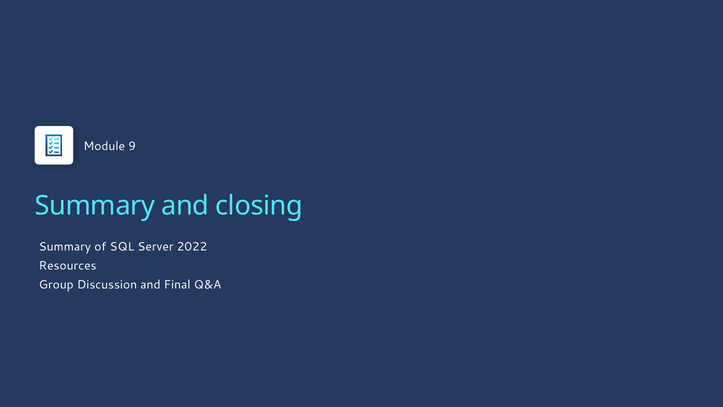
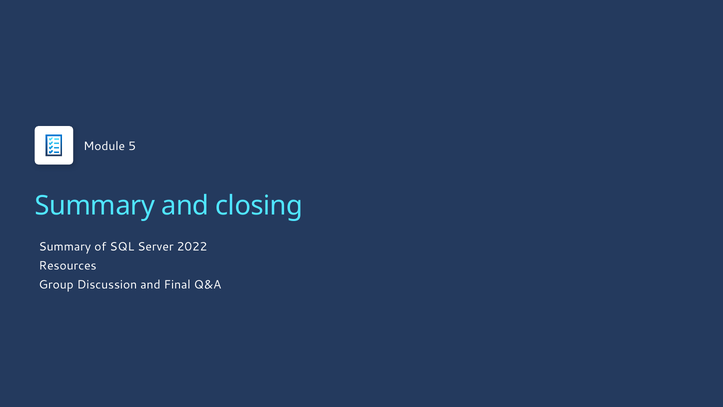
9: 9 -> 5
